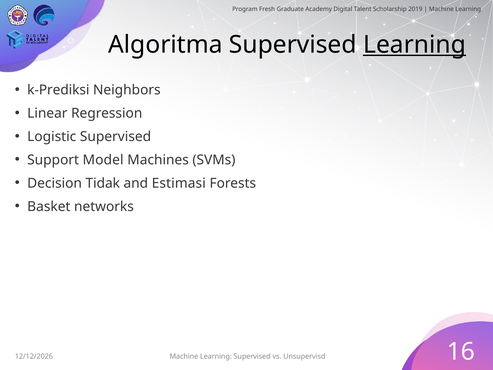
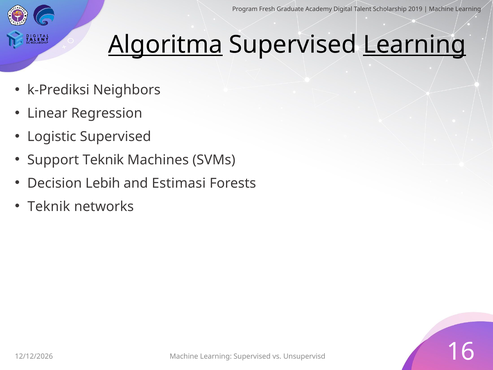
Algoritma underline: none -> present
Support Model: Model -> Teknik
Tidak: Tidak -> Lebih
Basket at (49, 206): Basket -> Teknik
